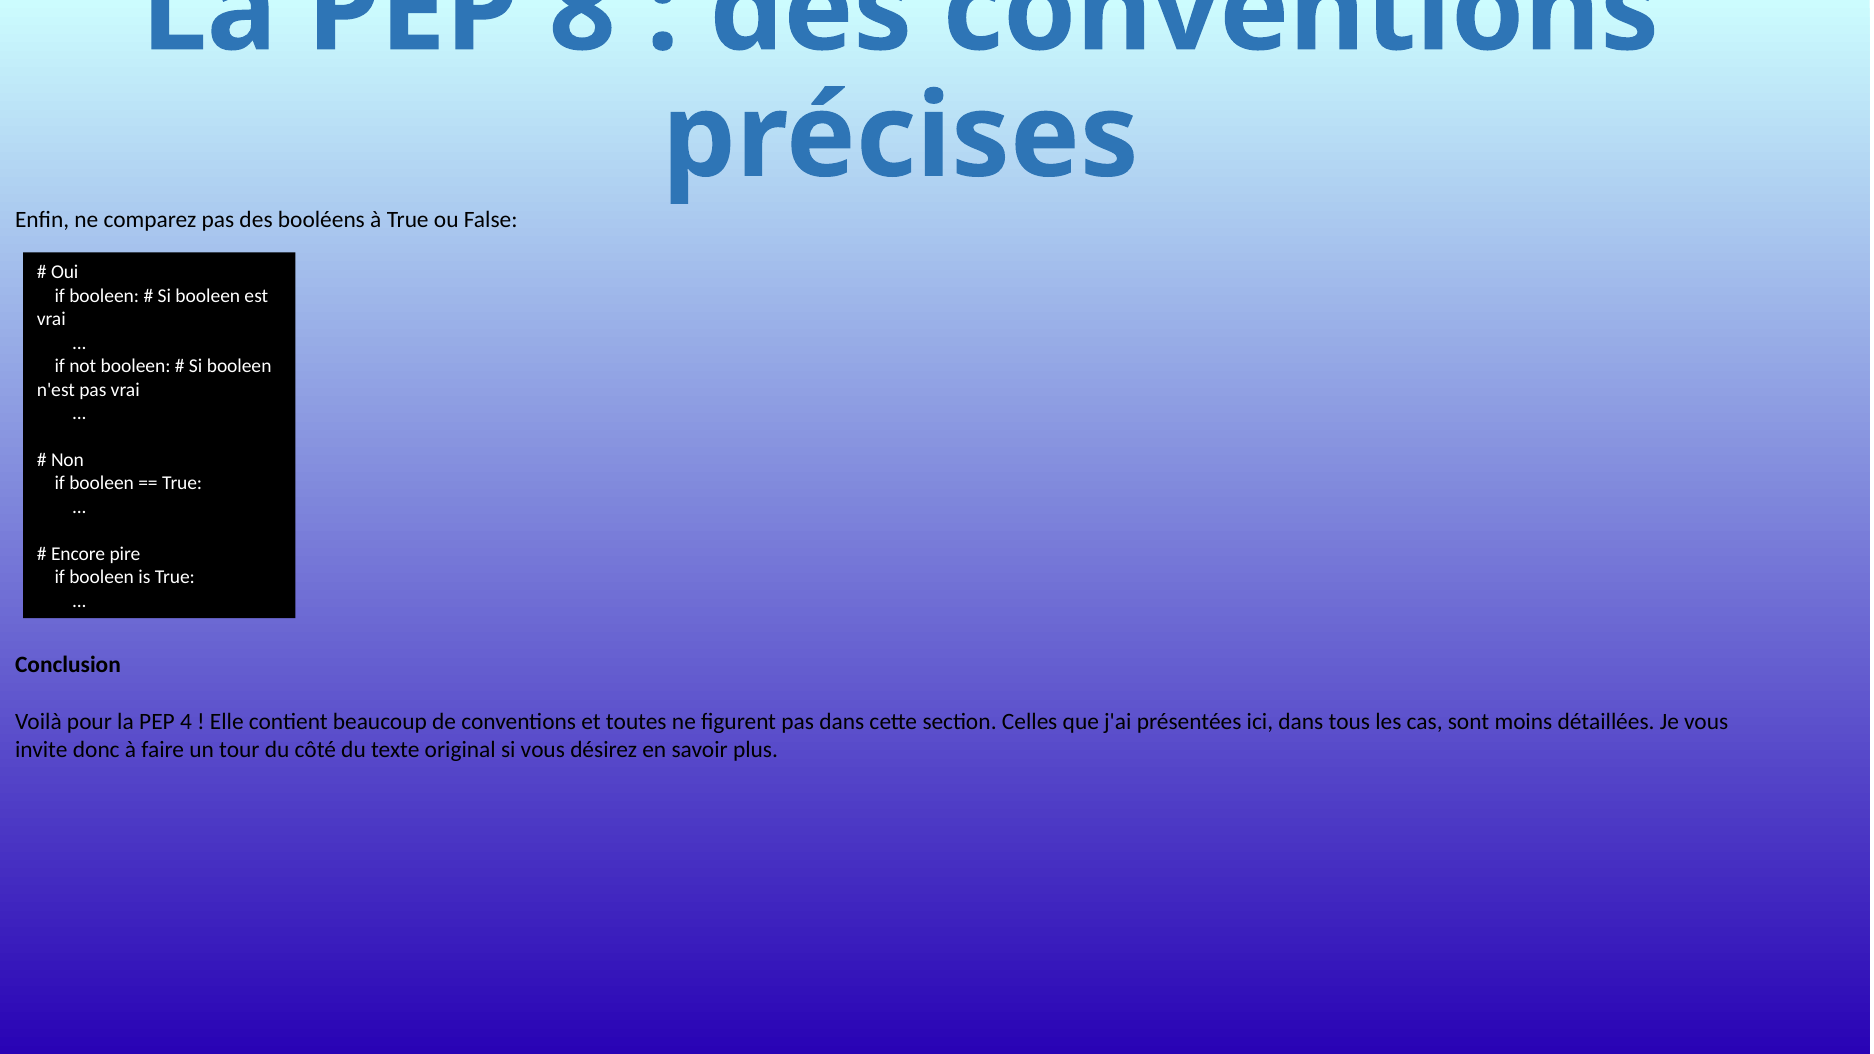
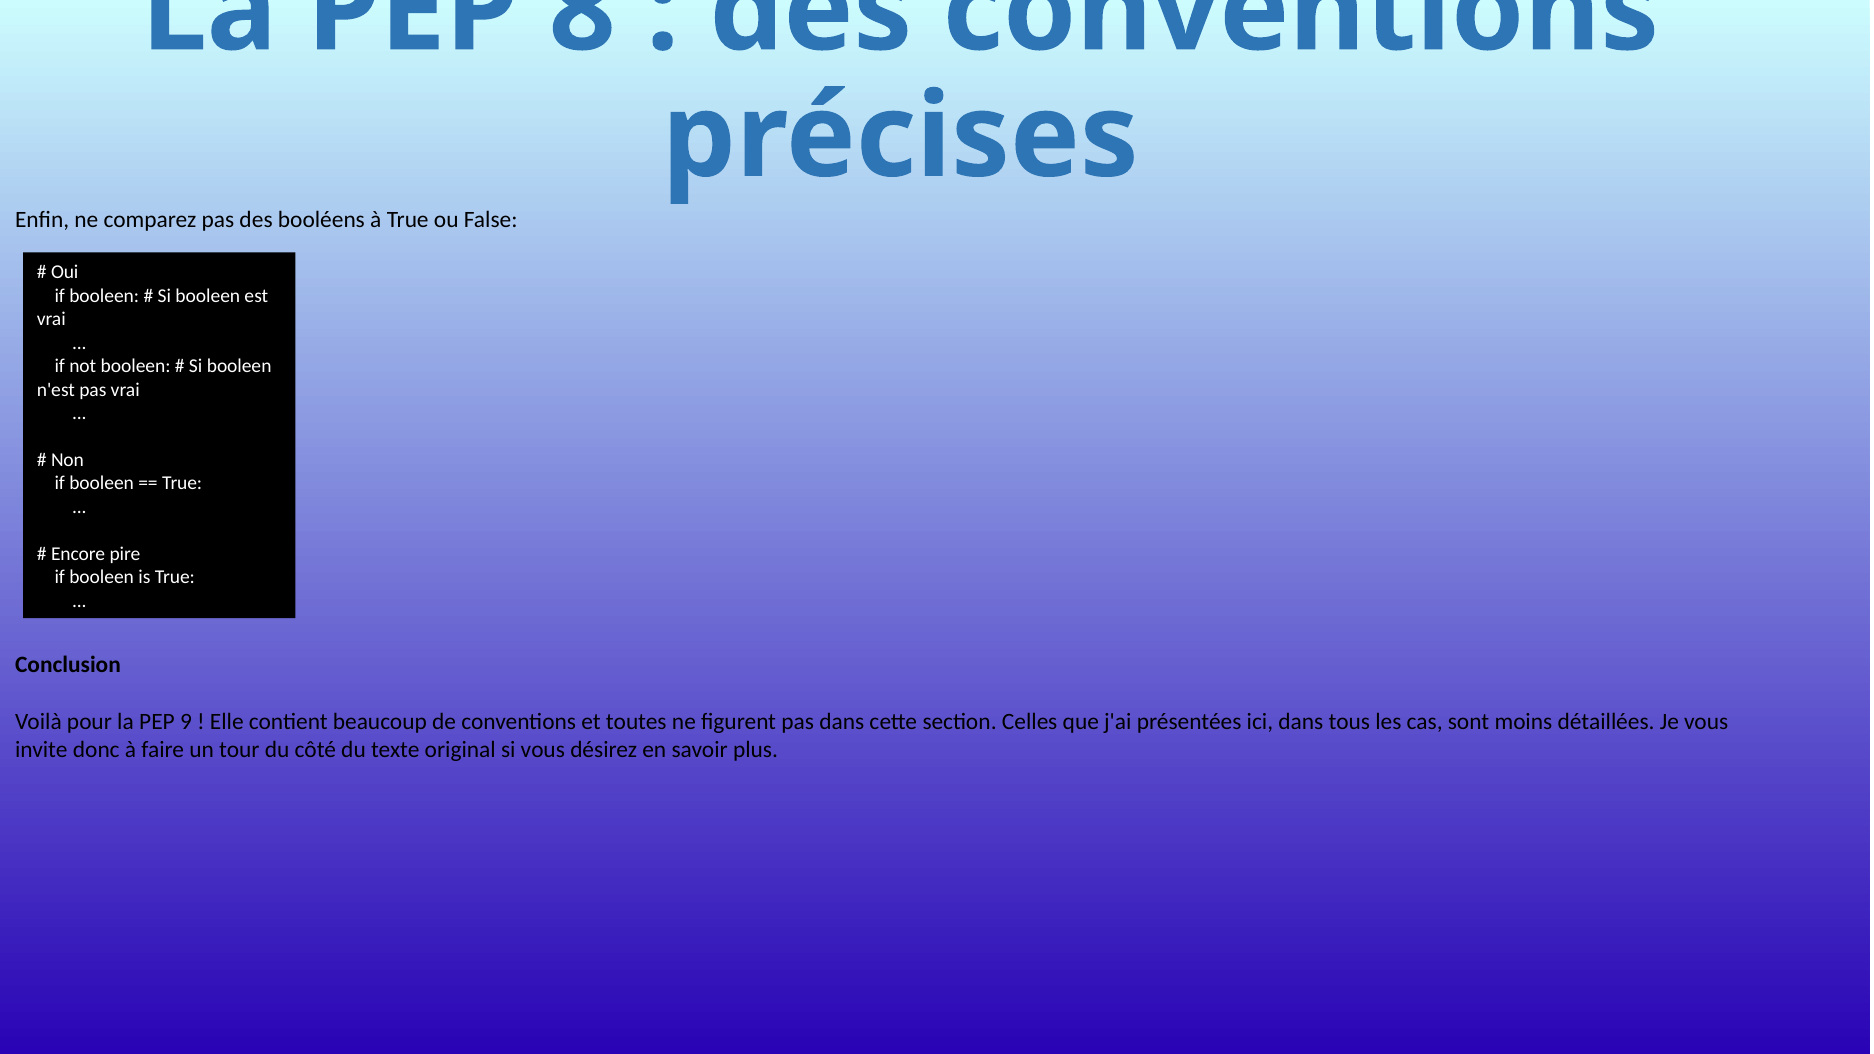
4: 4 -> 9
